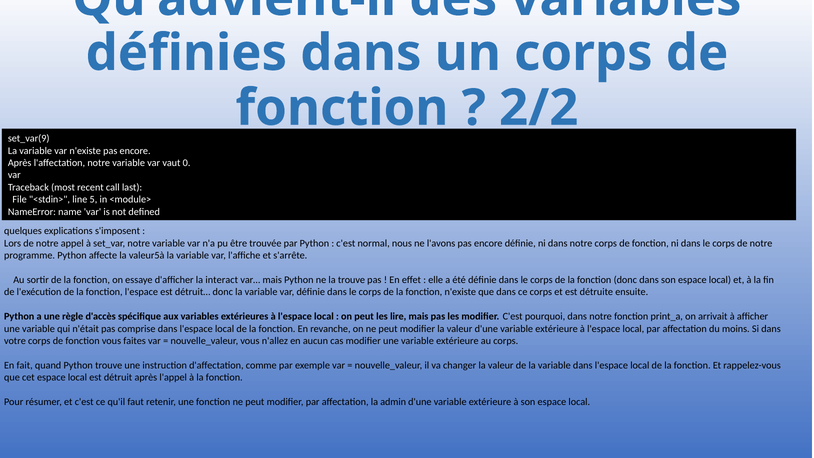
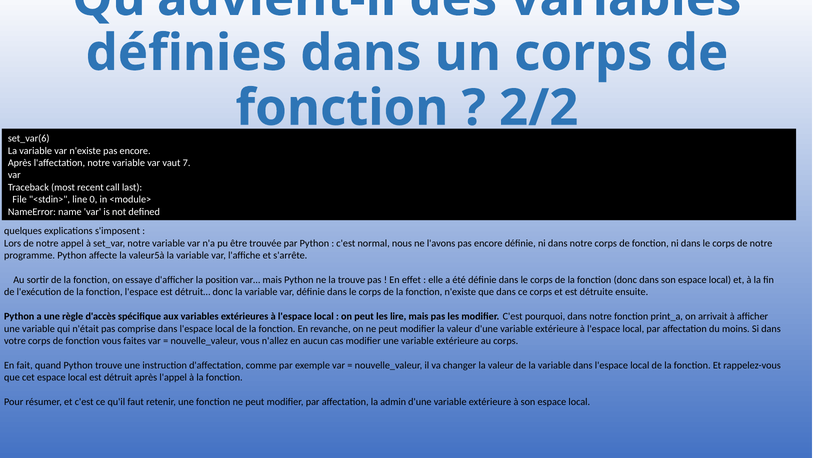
set_var(9: set_var(9 -> set_var(6
0: 0 -> 7
5: 5 -> 0
interact: interact -> position
